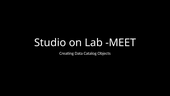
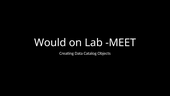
Studio: Studio -> Would
